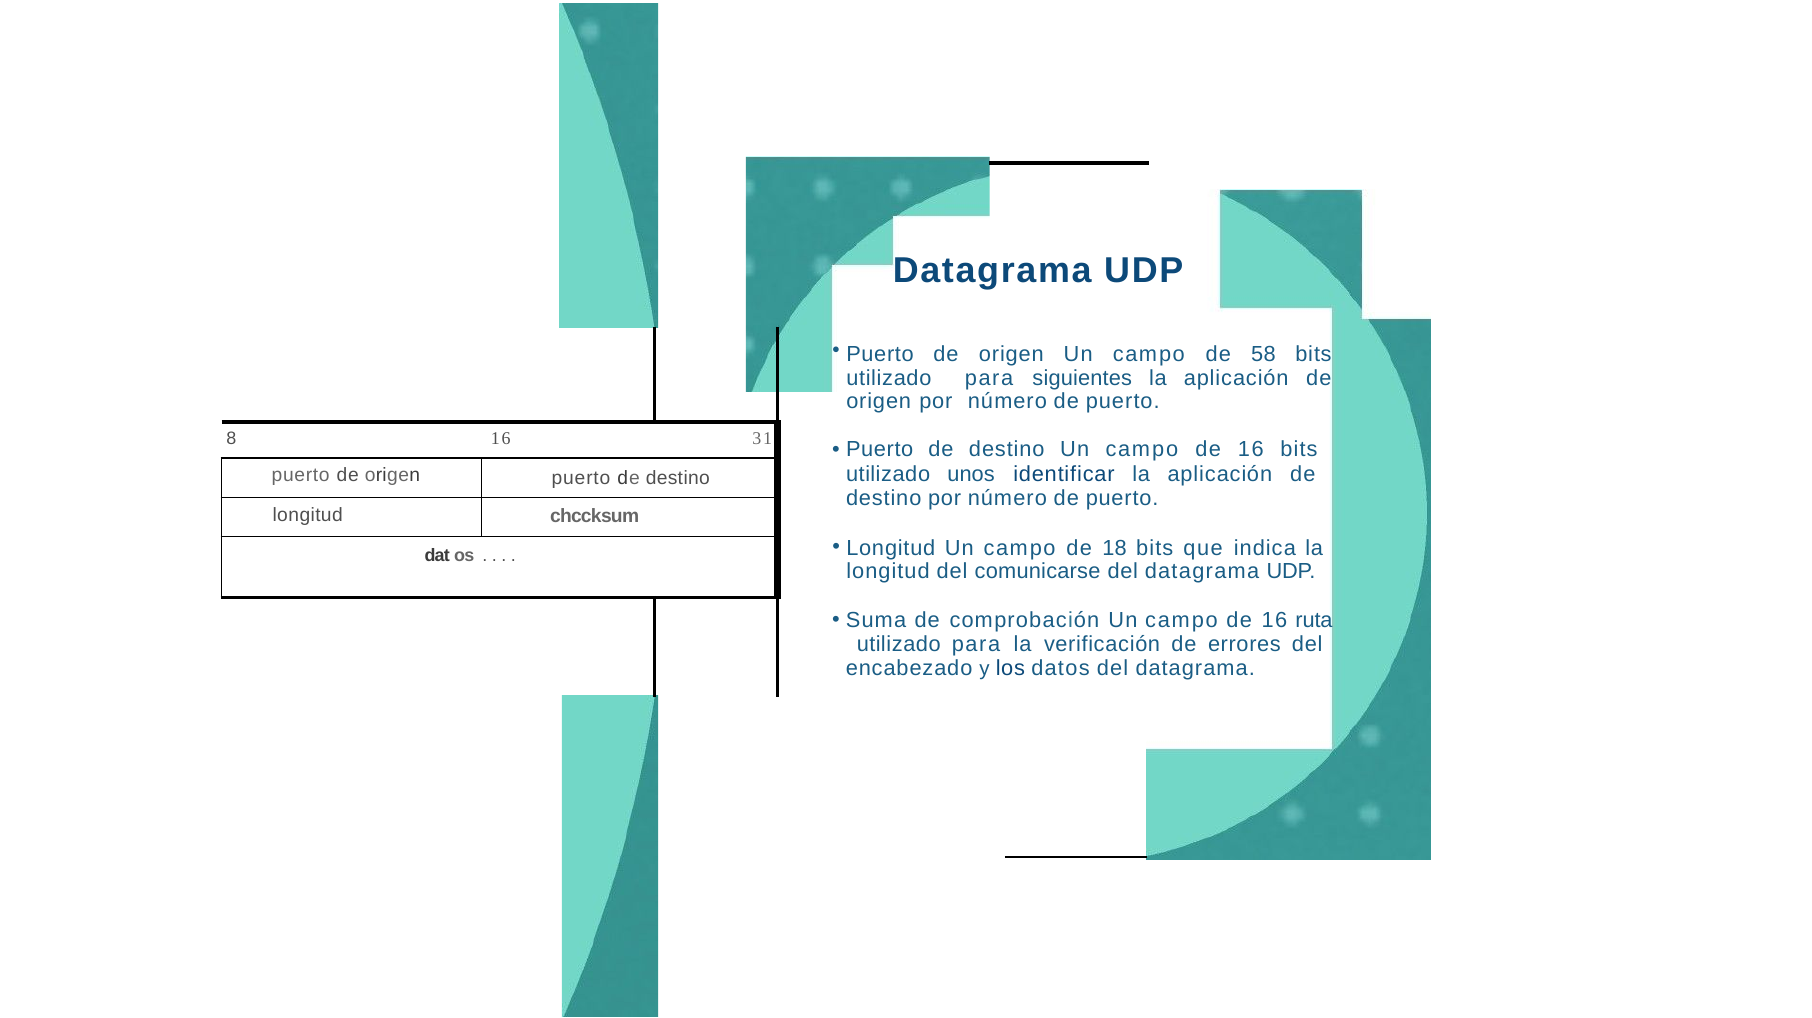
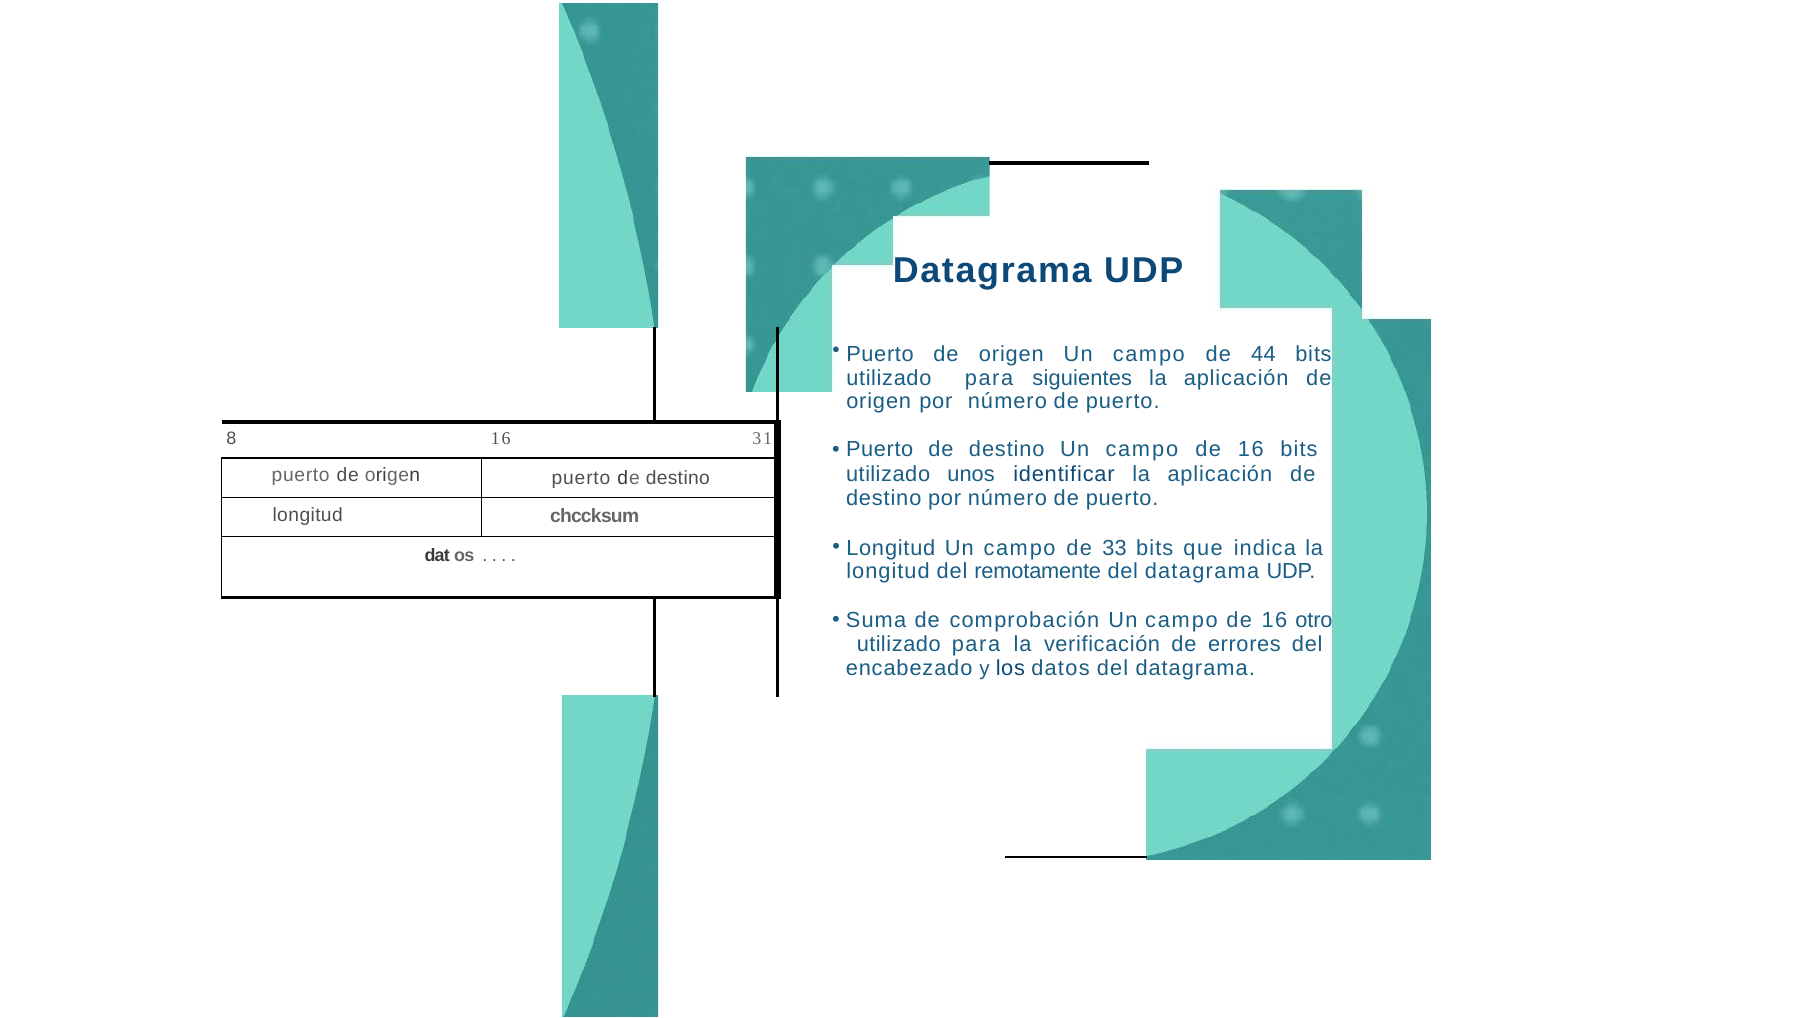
58: 58 -> 44
18: 18 -> 33
comunicarse: comunicarse -> remotamente
ruta: ruta -> otro
